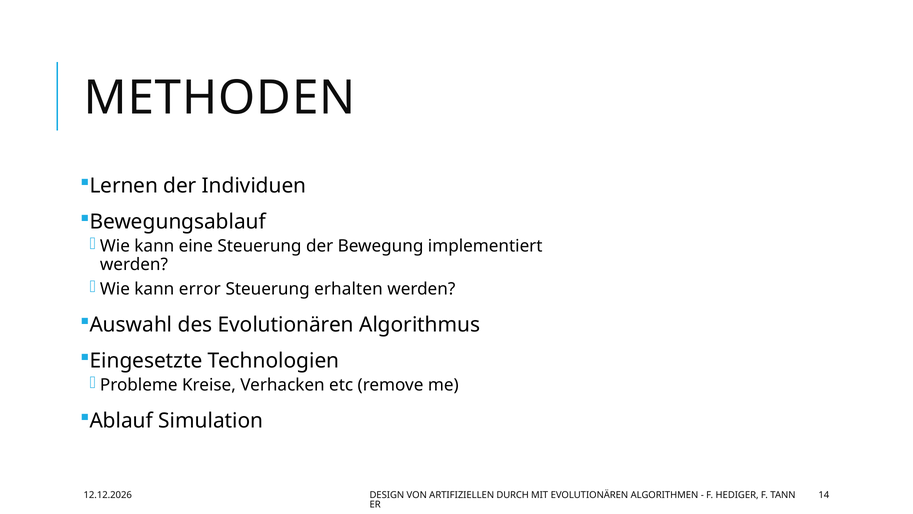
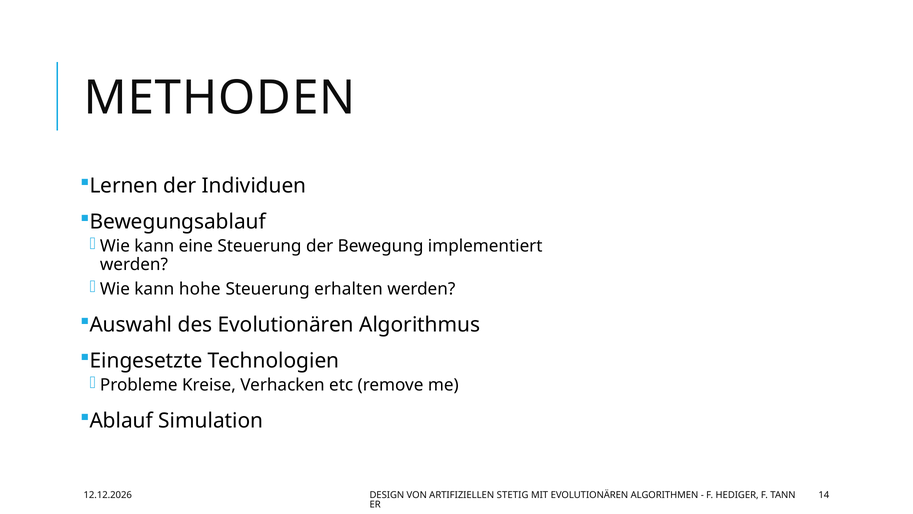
error: error -> hohe
DURCH: DURCH -> STETIG
